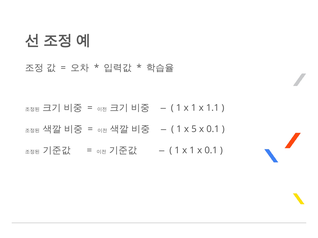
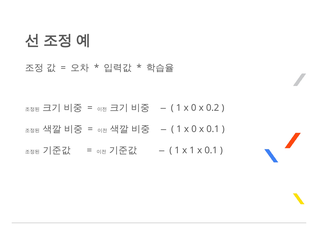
1 at (194, 108): 1 -> 0
1.1: 1.1 -> 0.2
5 at (194, 129): 5 -> 0
